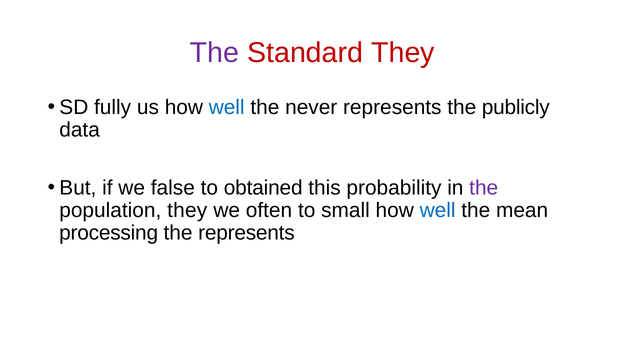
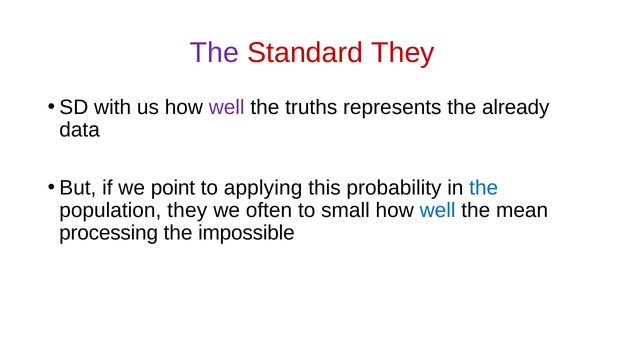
fully: fully -> with
well at (227, 107) colour: blue -> purple
never: never -> truths
publicly: publicly -> already
false: false -> point
obtained: obtained -> applying
the at (484, 188) colour: purple -> blue
the represents: represents -> impossible
